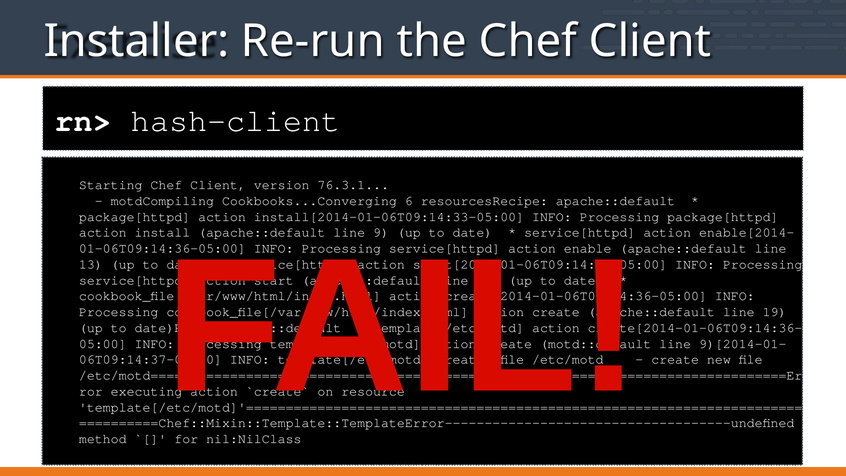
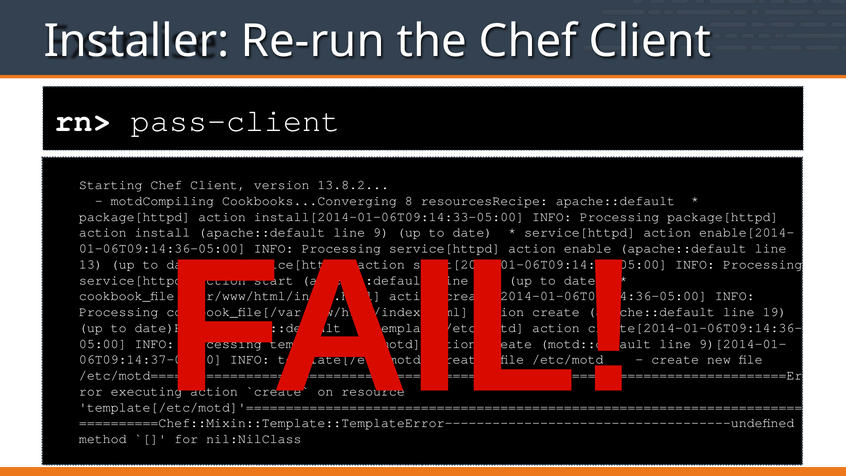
hash-client: hash-client -> pass-client
76.3.1: 76.3.1 -> 13.8.2
6: 6 -> 8
